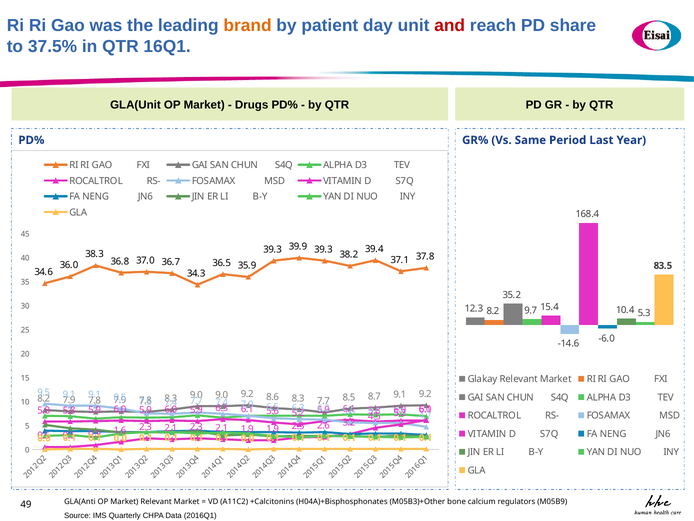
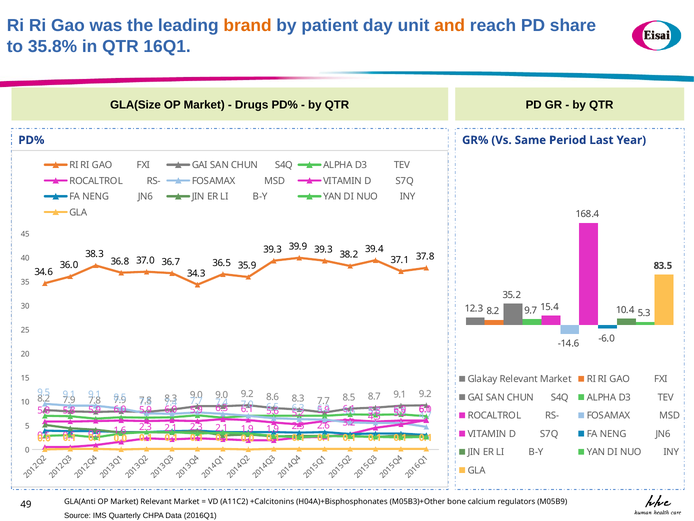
and colour: red -> orange
37.5%: 37.5% -> 35.8%
GLA(Unit: GLA(Unit -> GLA(Size
